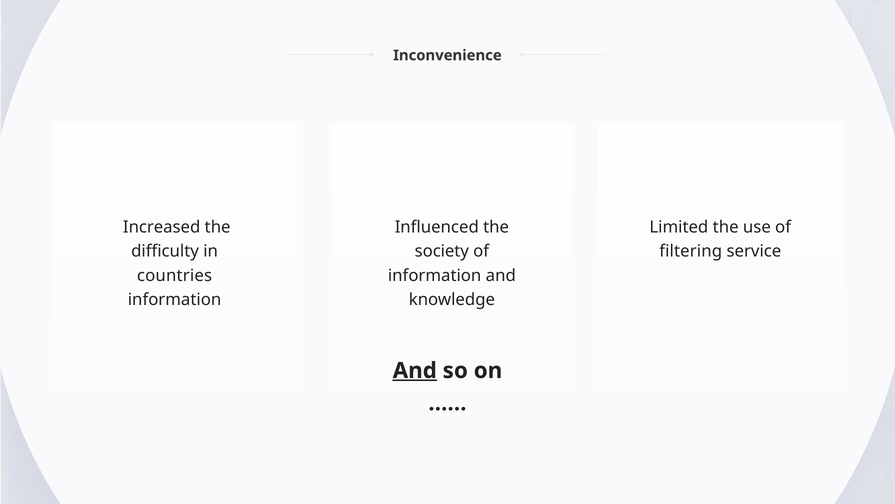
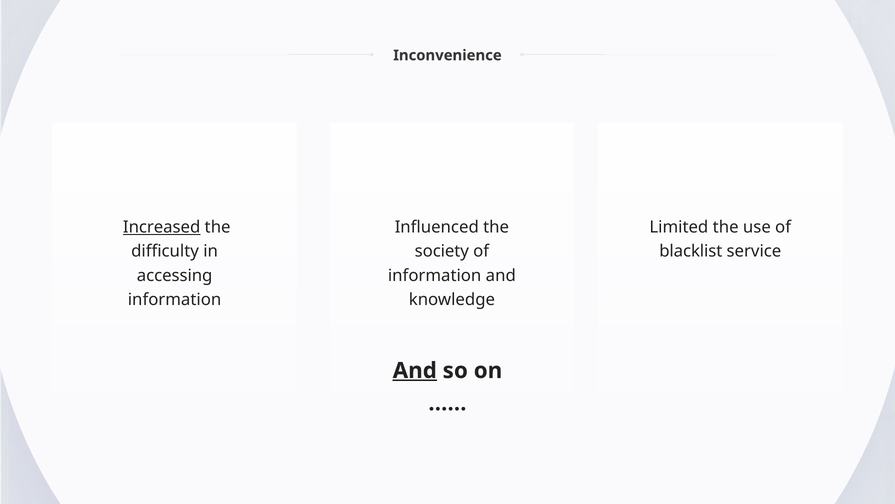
Increased underline: none -> present
filtering: filtering -> blacklist
countries: countries -> accessing
